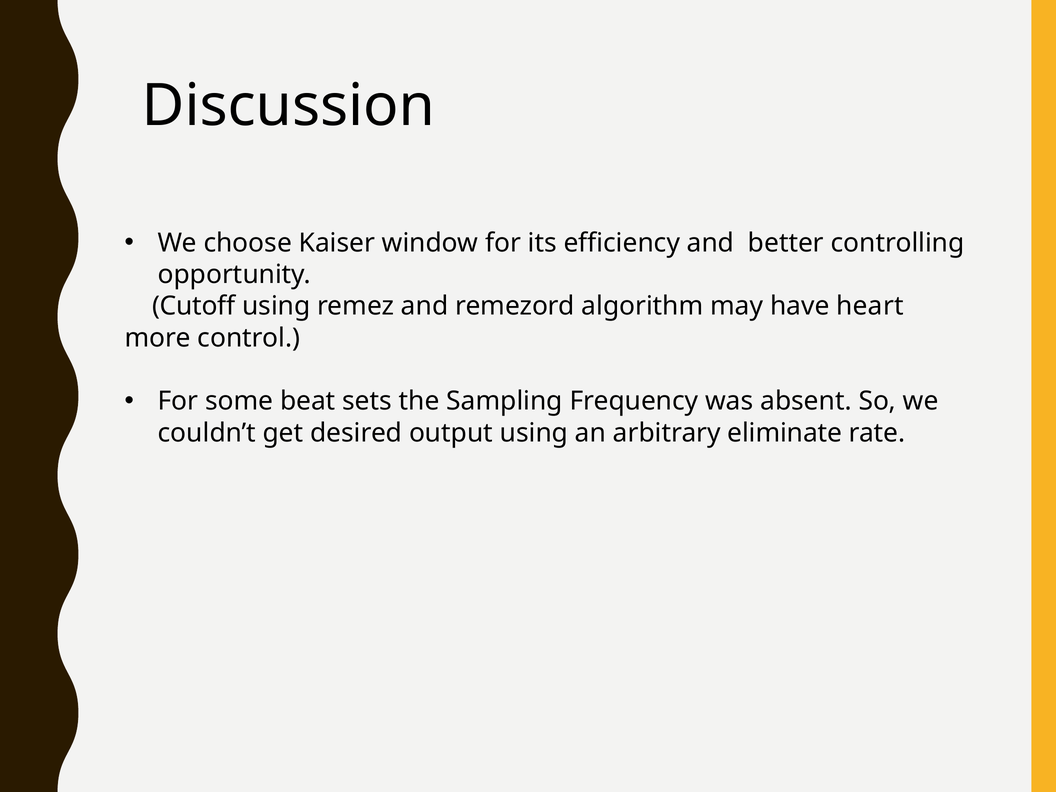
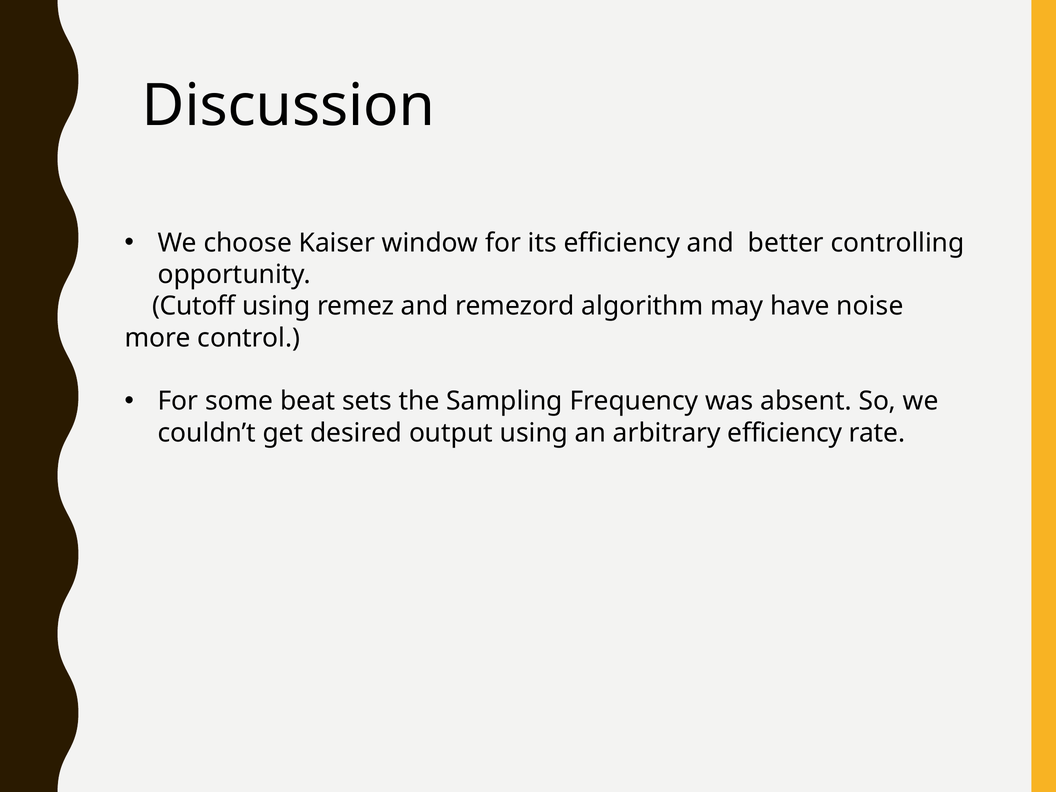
heart: heart -> noise
arbitrary eliminate: eliminate -> efficiency
